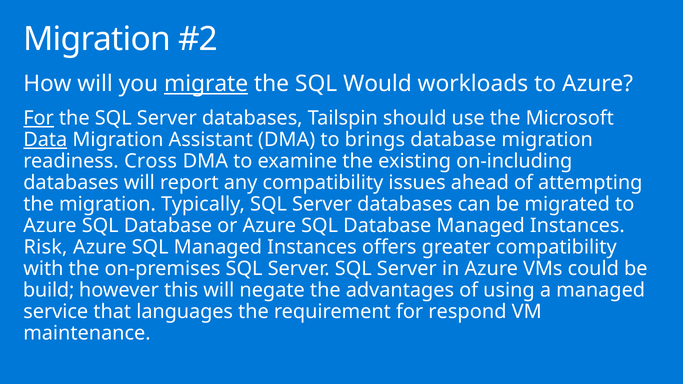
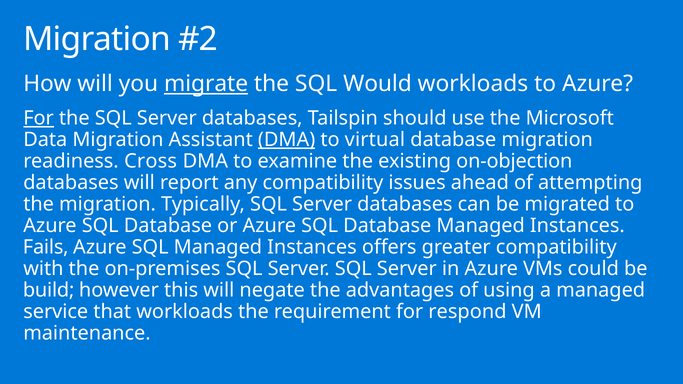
Data underline: present -> none
DMA at (287, 140) underline: none -> present
brings: brings -> virtual
on-including: on-including -> on-objection
Risk: Risk -> Fails
that languages: languages -> workloads
